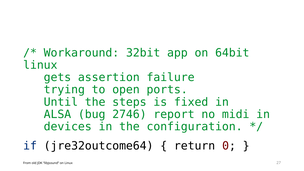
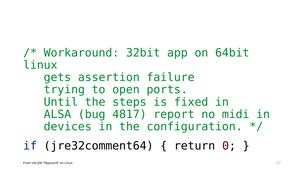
2746: 2746 -> 4817
jre32outcome64: jre32outcome64 -> jre32comment64
